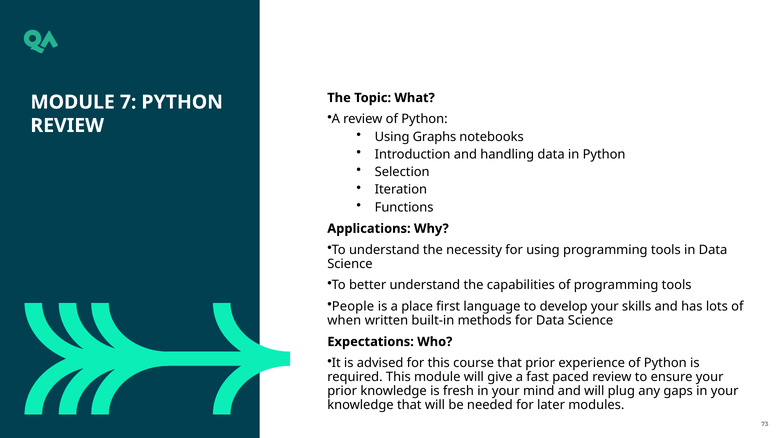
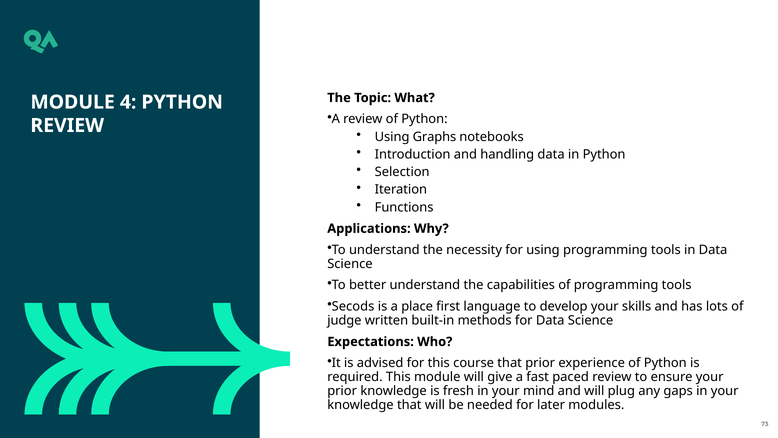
7: 7 -> 4
People: People -> Secods
when: when -> judge
